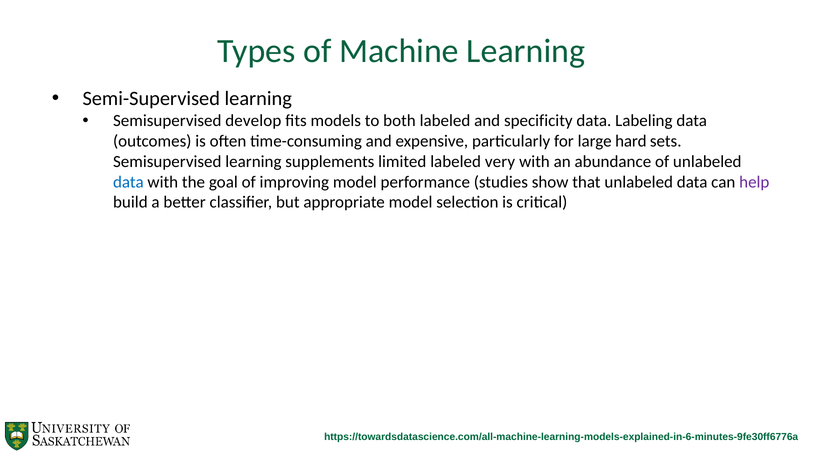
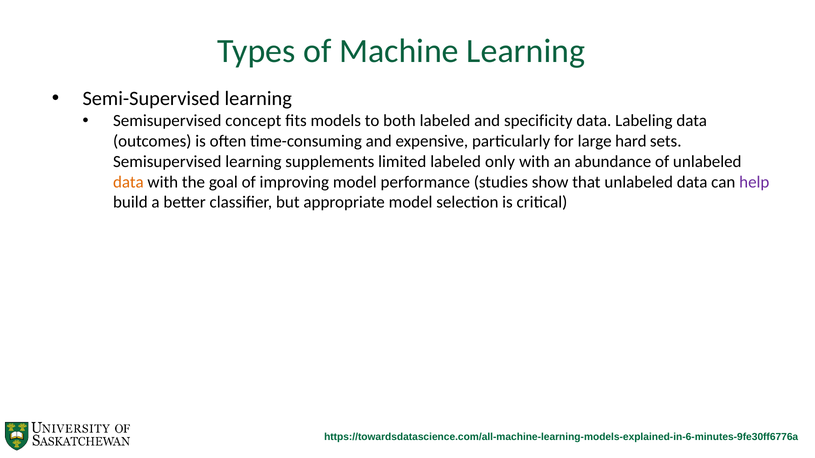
develop: develop -> concept
very: very -> only
data at (128, 182) colour: blue -> orange
